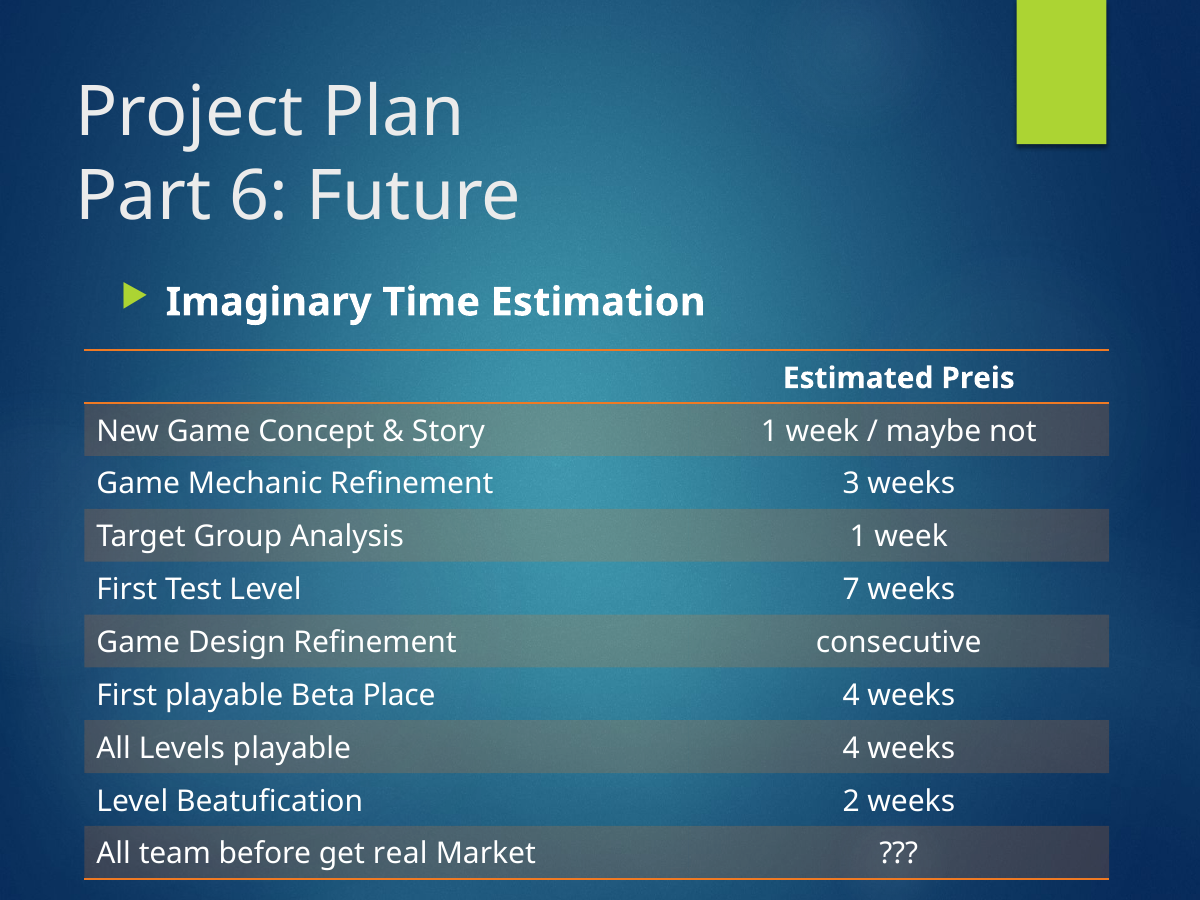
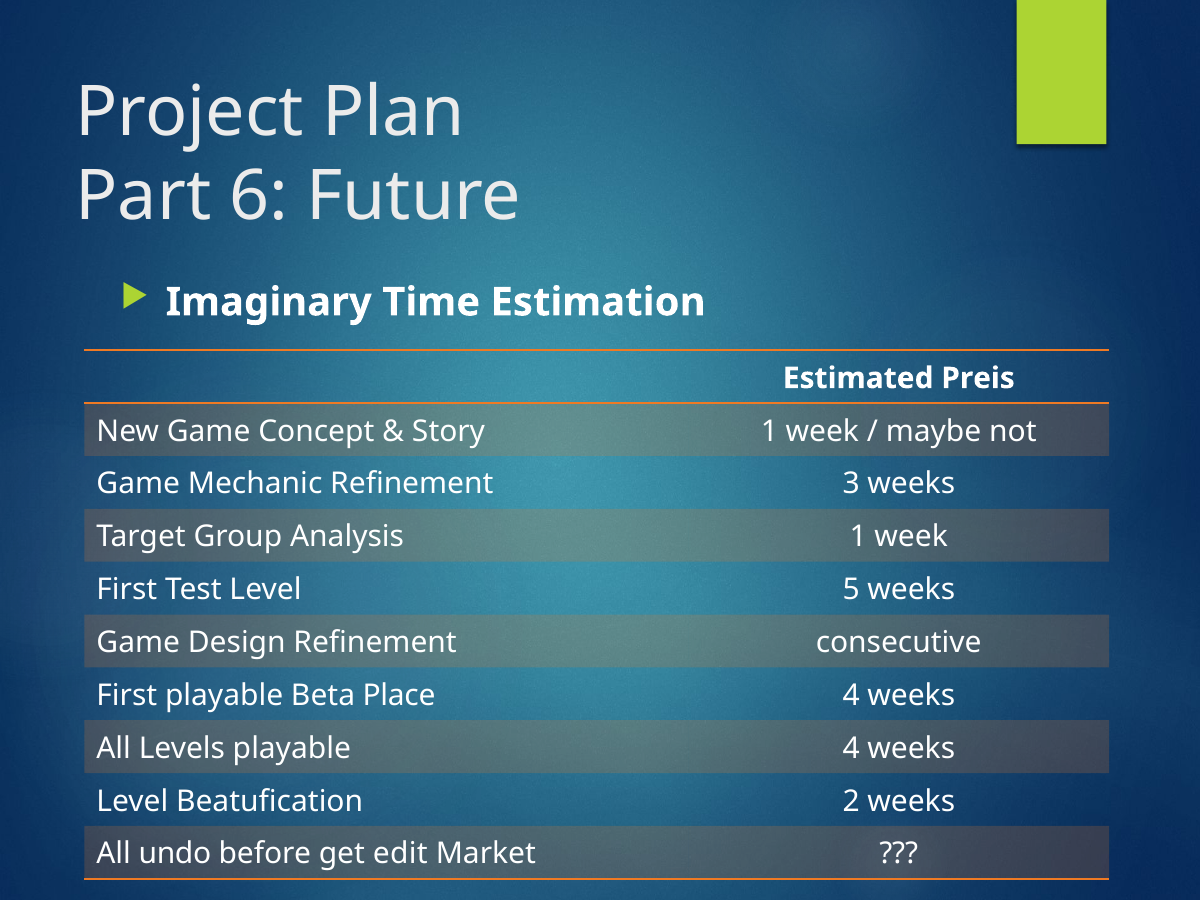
7: 7 -> 5
team: team -> undo
real: real -> edit
